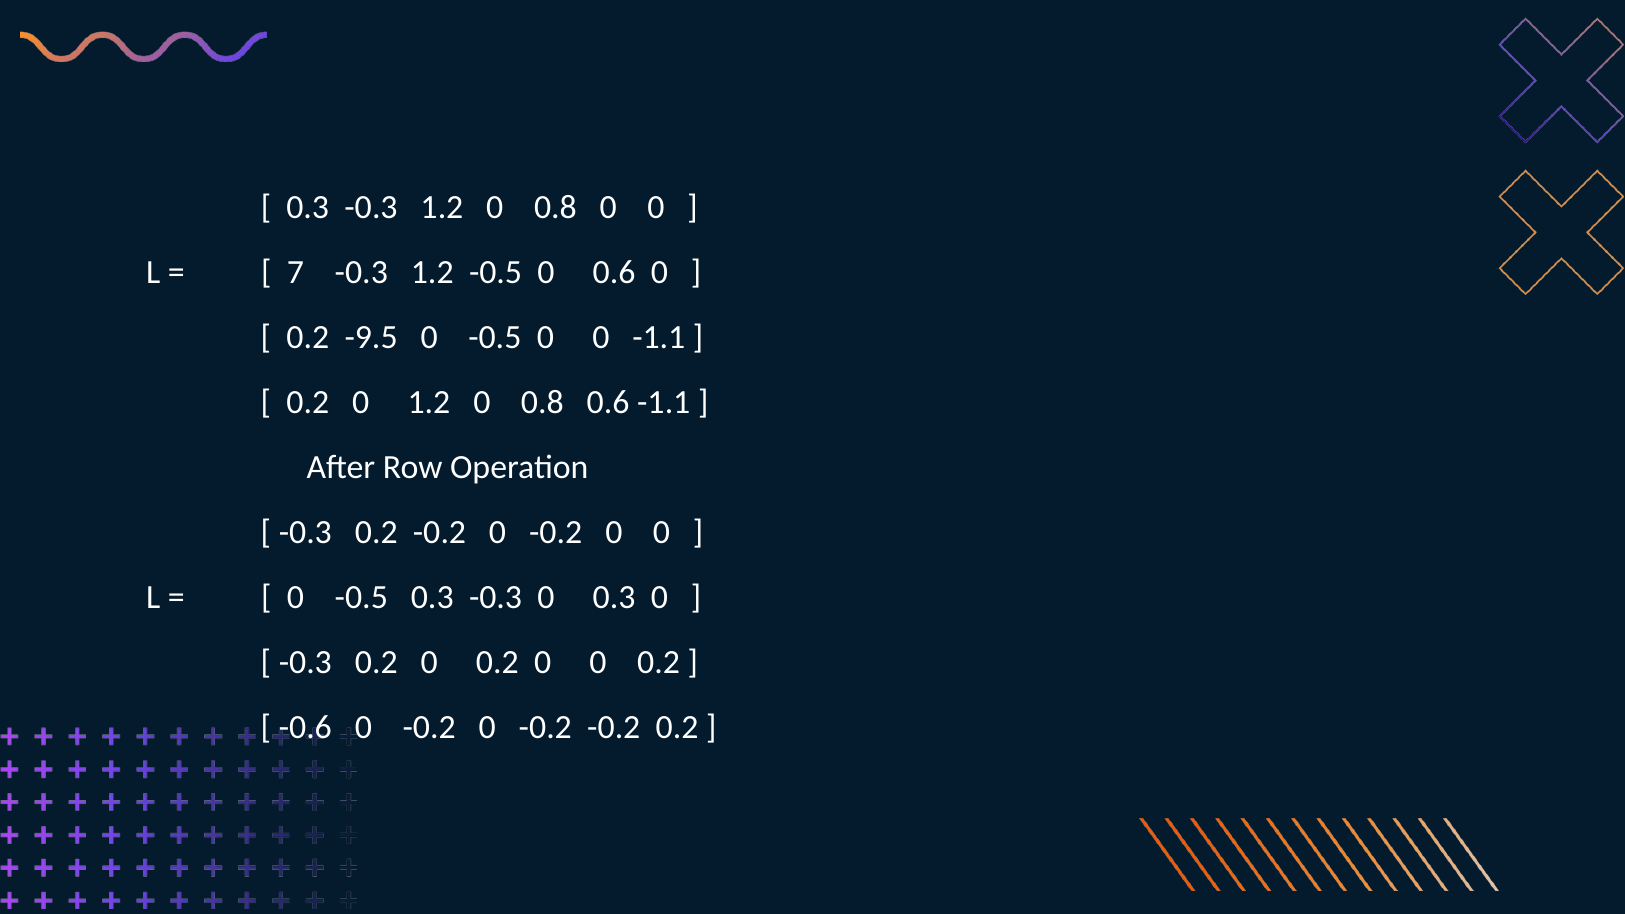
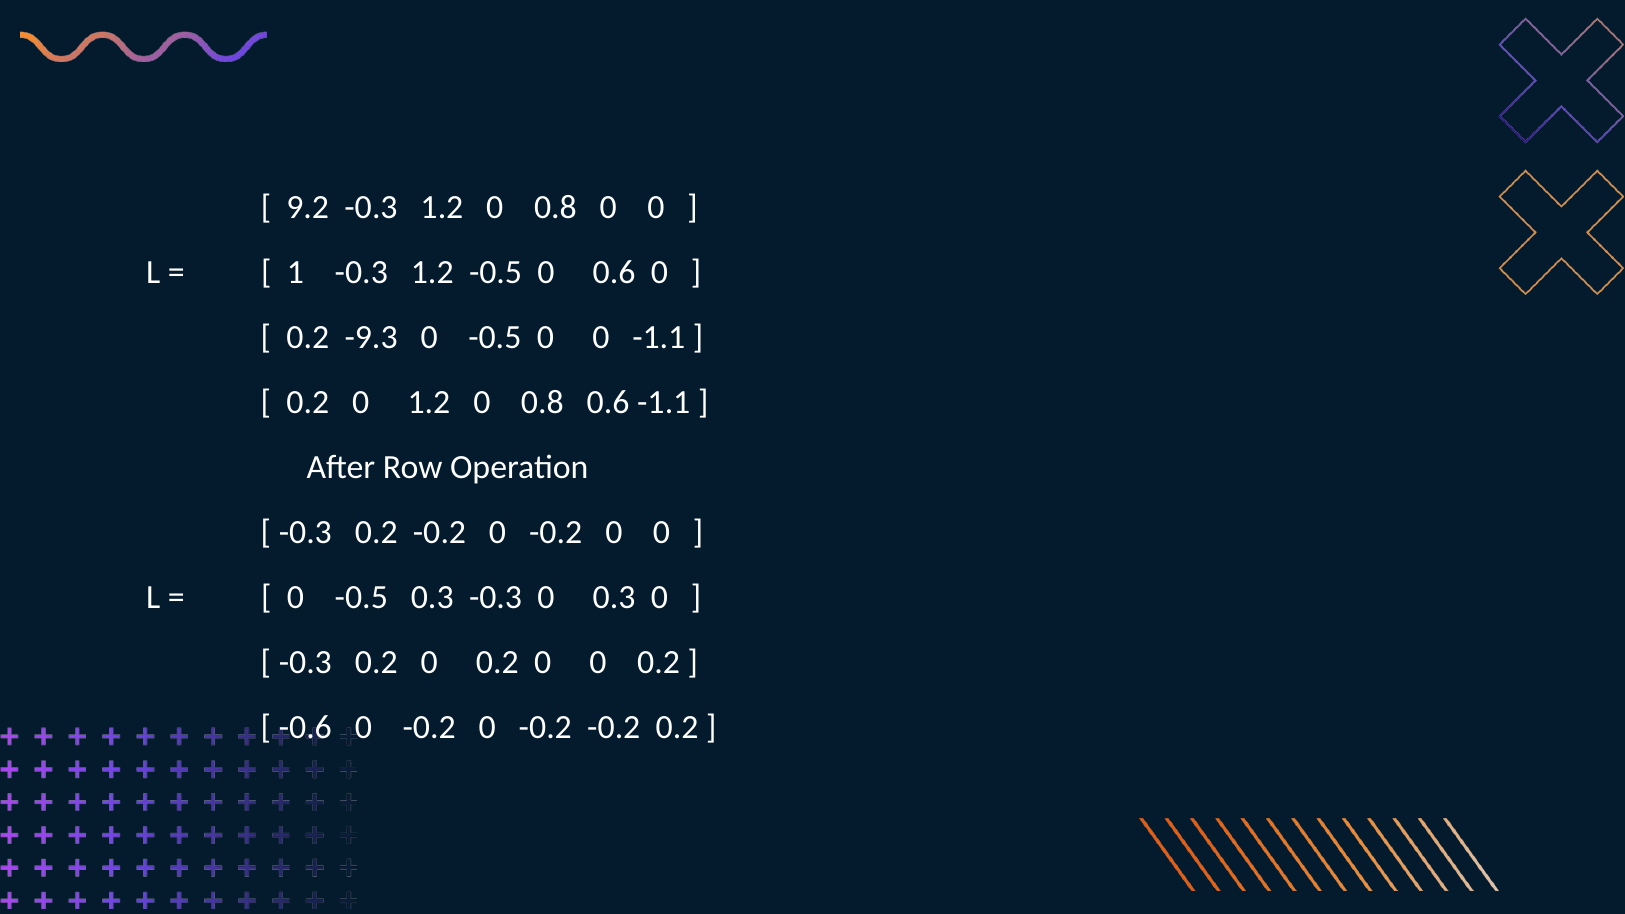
0.3 at (308, 207): 0.3 -> 9.2
7: 7 -> 1
-9.5: -9.5 -> -9.3
